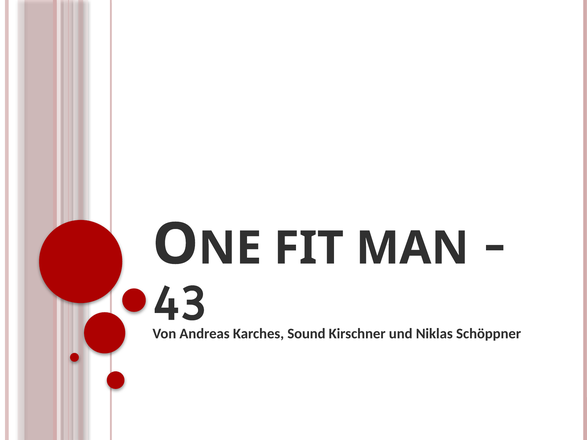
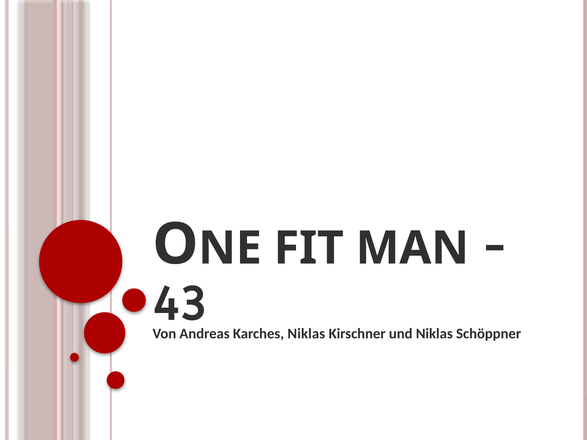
Karches Sound: Sound -> Niklas
